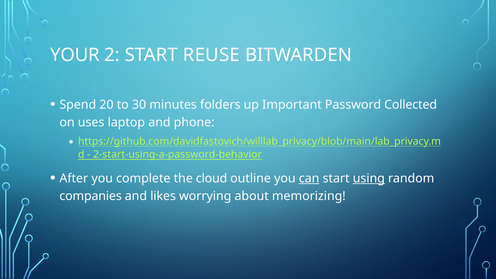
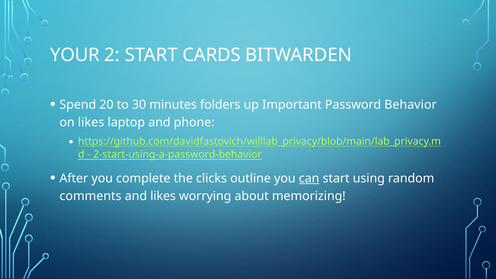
REUSE: REUSE -> CARDS
Collected: Collected -> Behavior
on uses: uses -> likes
cloud: cloud -> clicks
using underline: present -> none
companies: companies -> comments
